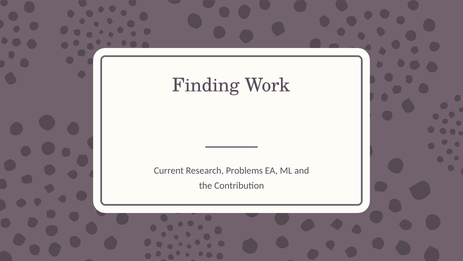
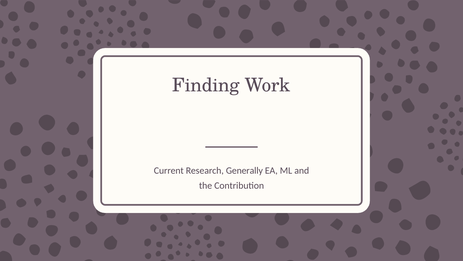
Problems: Problems -> Generally
